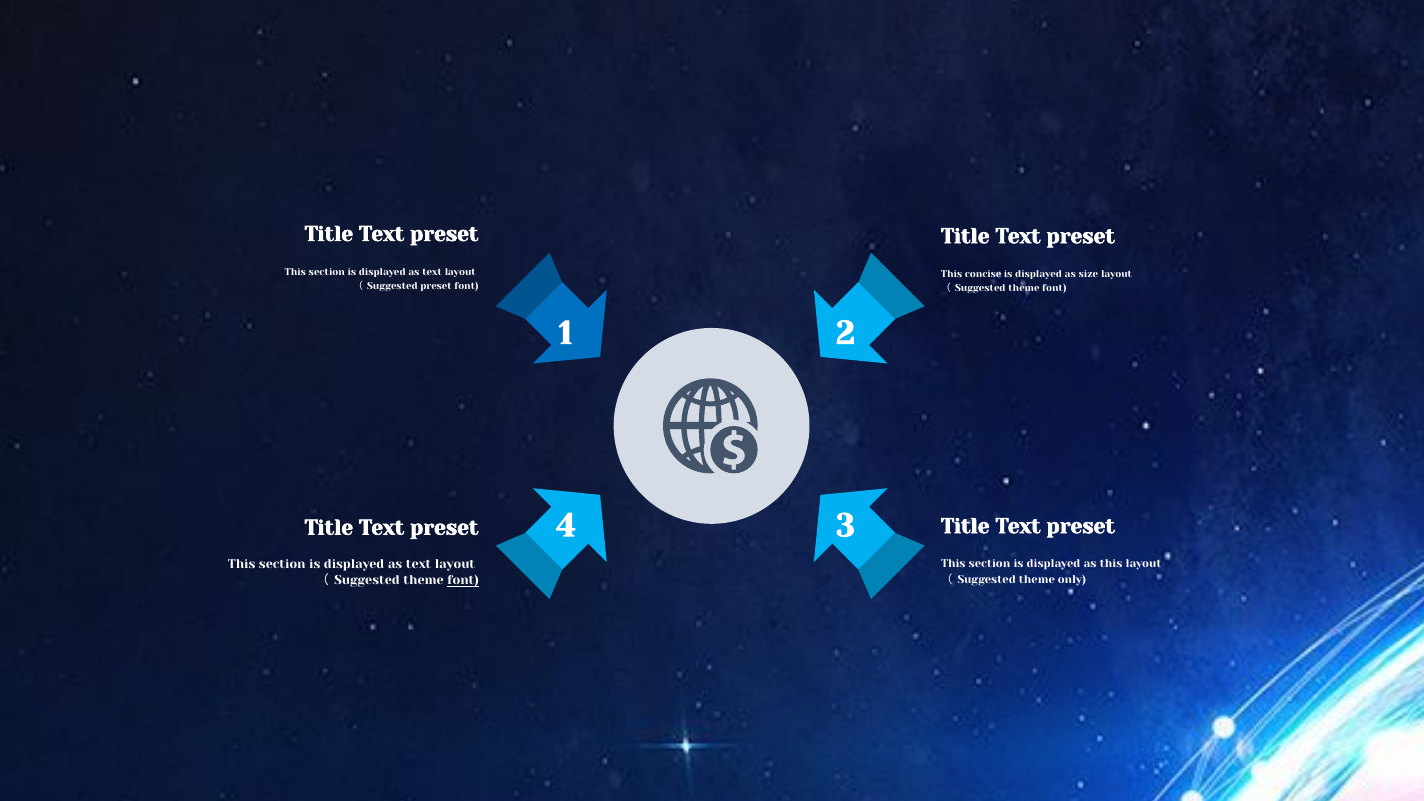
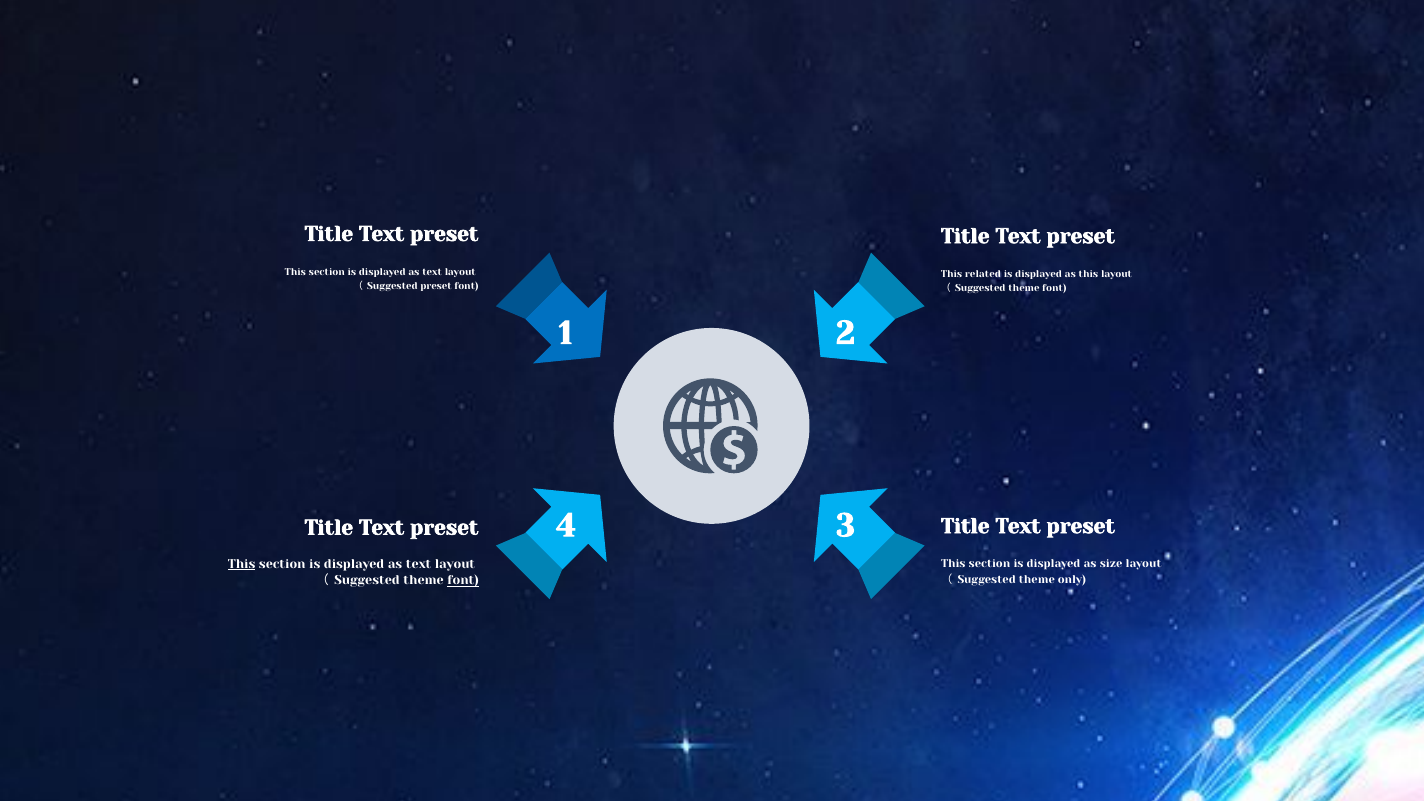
concise: concise -> related
as size: size -> this
as this: this -> size
This at (242, 564) underline: none -> present
